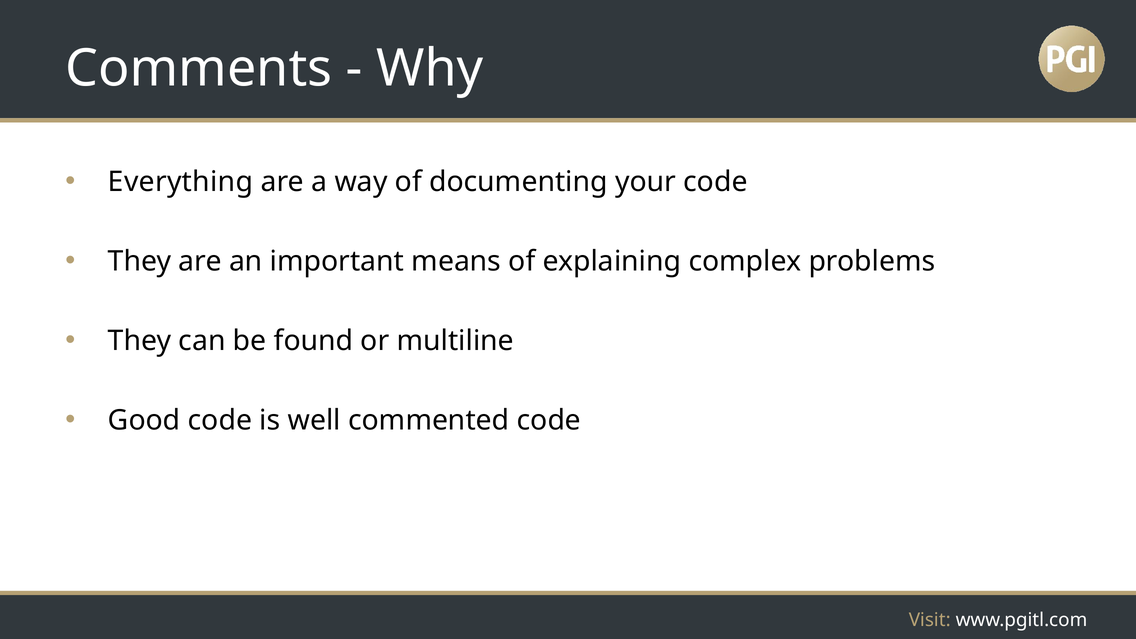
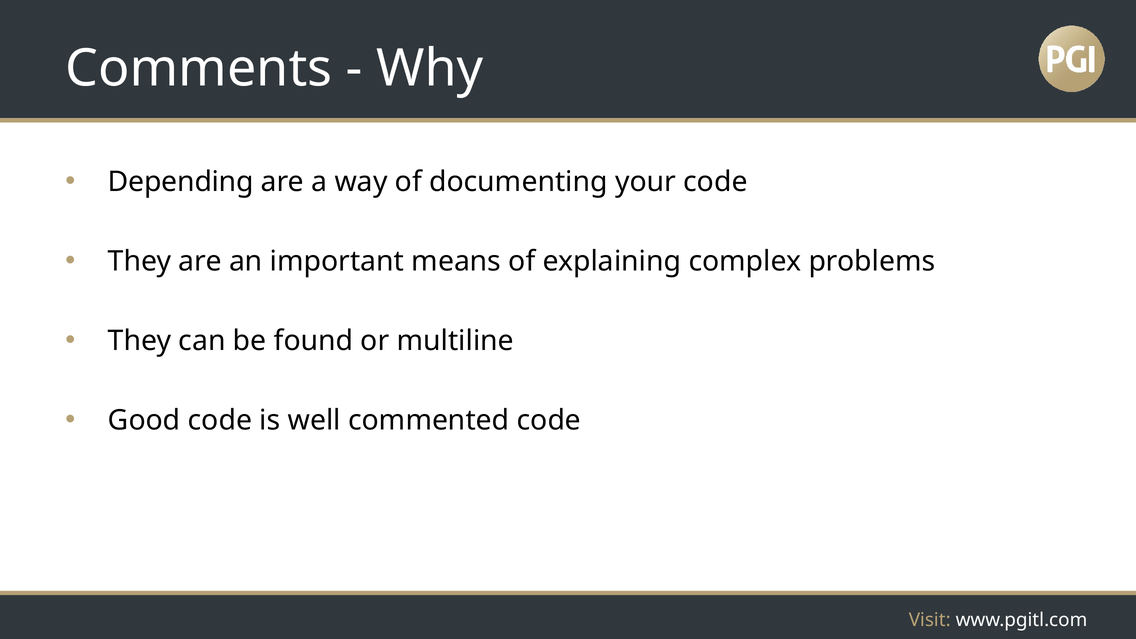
Everything: Everything -> Depending
